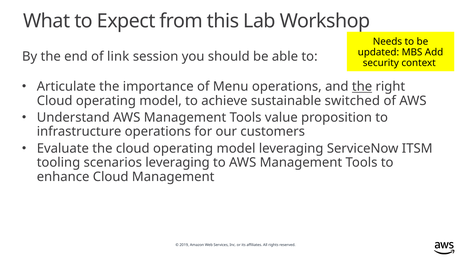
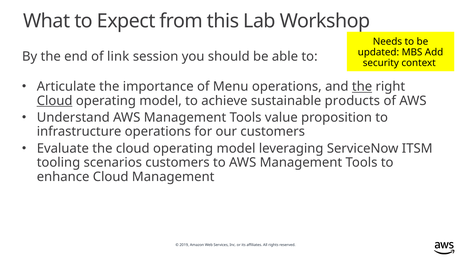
Cloud at (55, 101) underline: none -> present
switched: switched -> products
scenarios leveraging: leveraging -> customers
